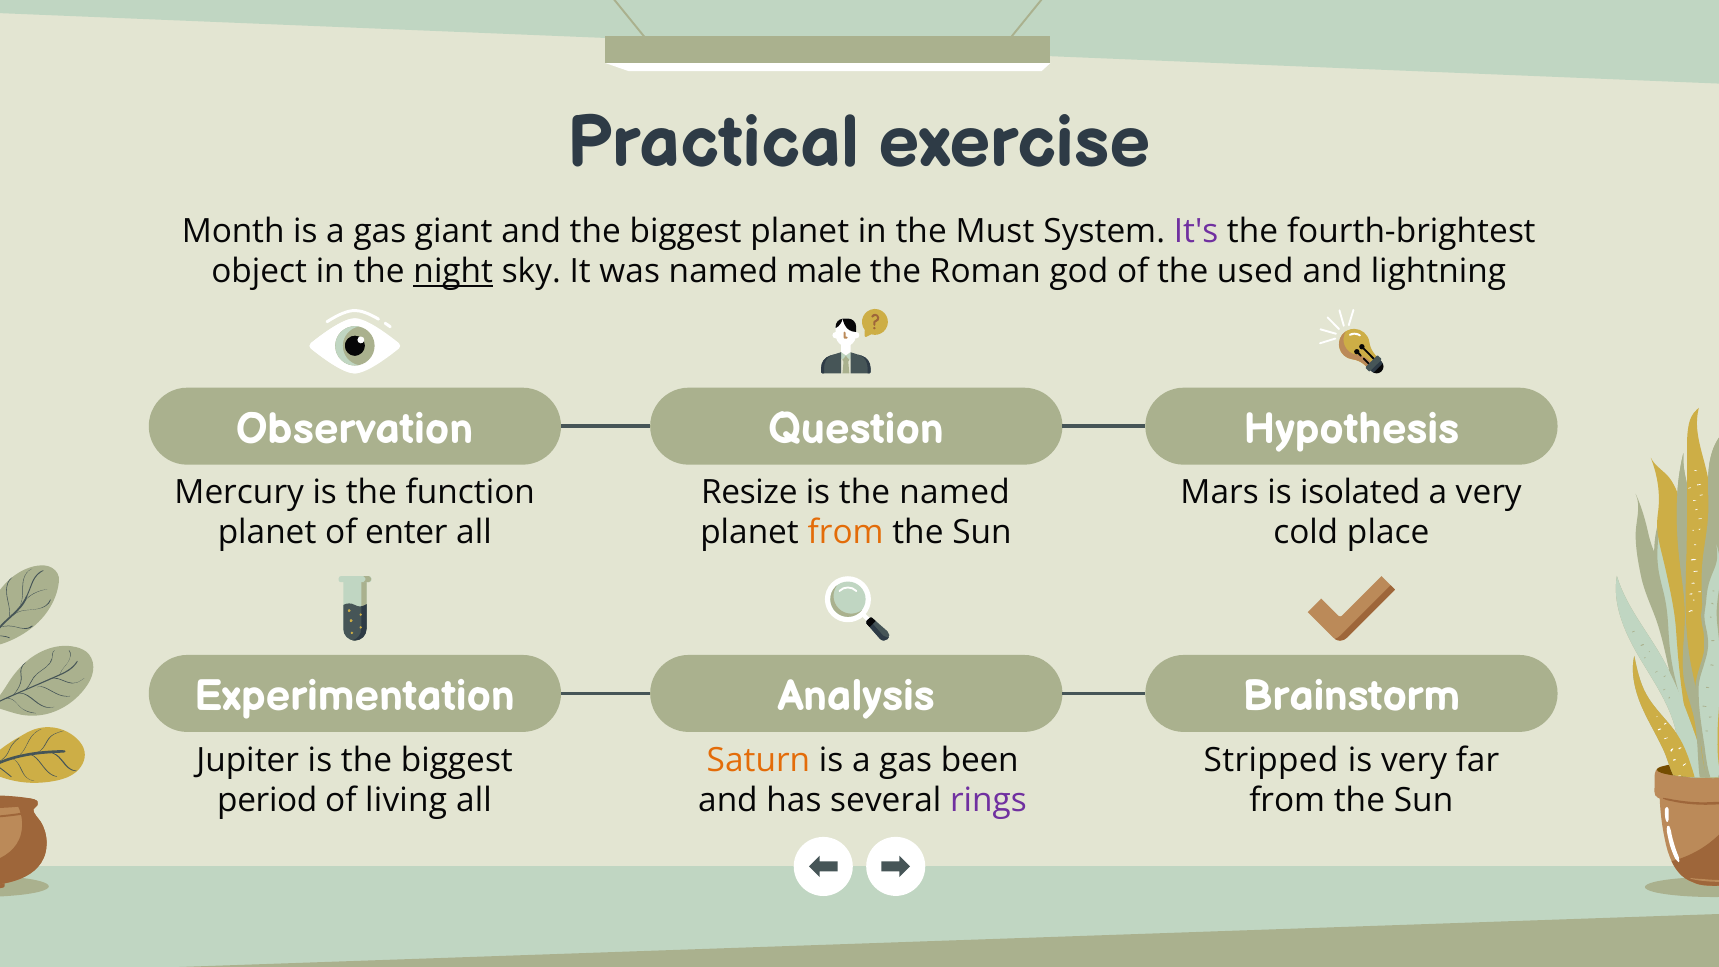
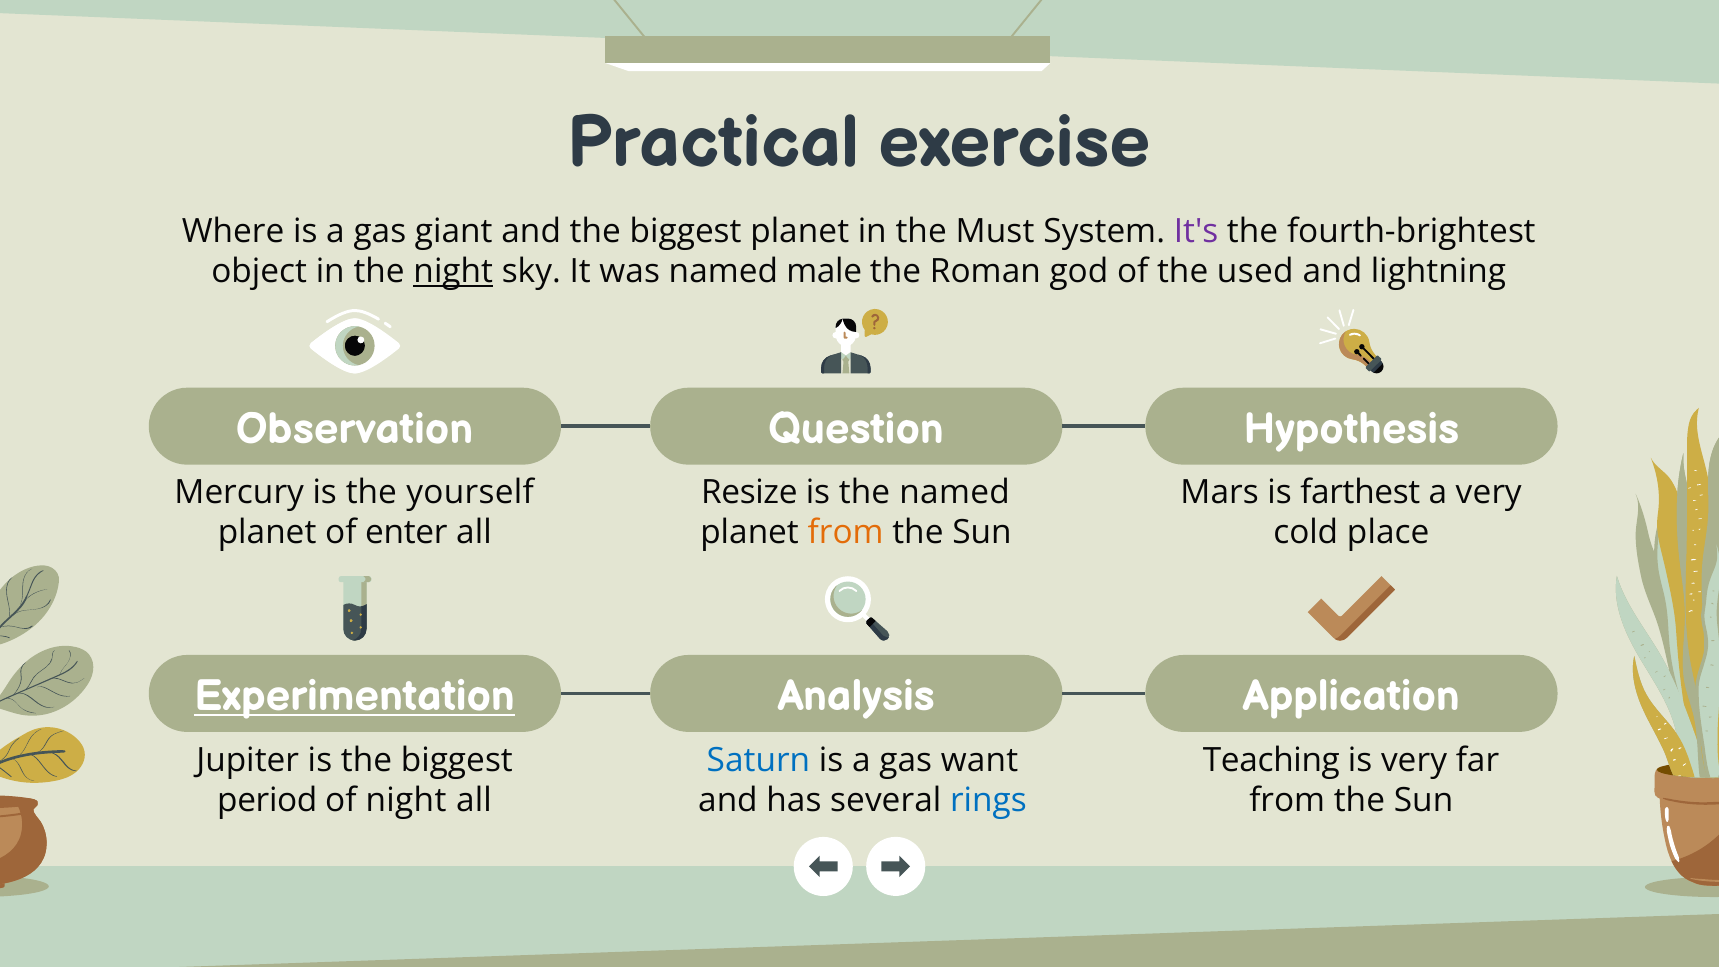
Month: Month -> Where
function: function -> yourself
isolated: isolated -> farthest
Experimentation underline: none -> present
Brainstorm: Brainstorm -> Application
Saturn colour: orange -> blue
been: been -> want
Stripped: Stripped -> Teaching
of living: living -> night
rings colour: purple -> blue
